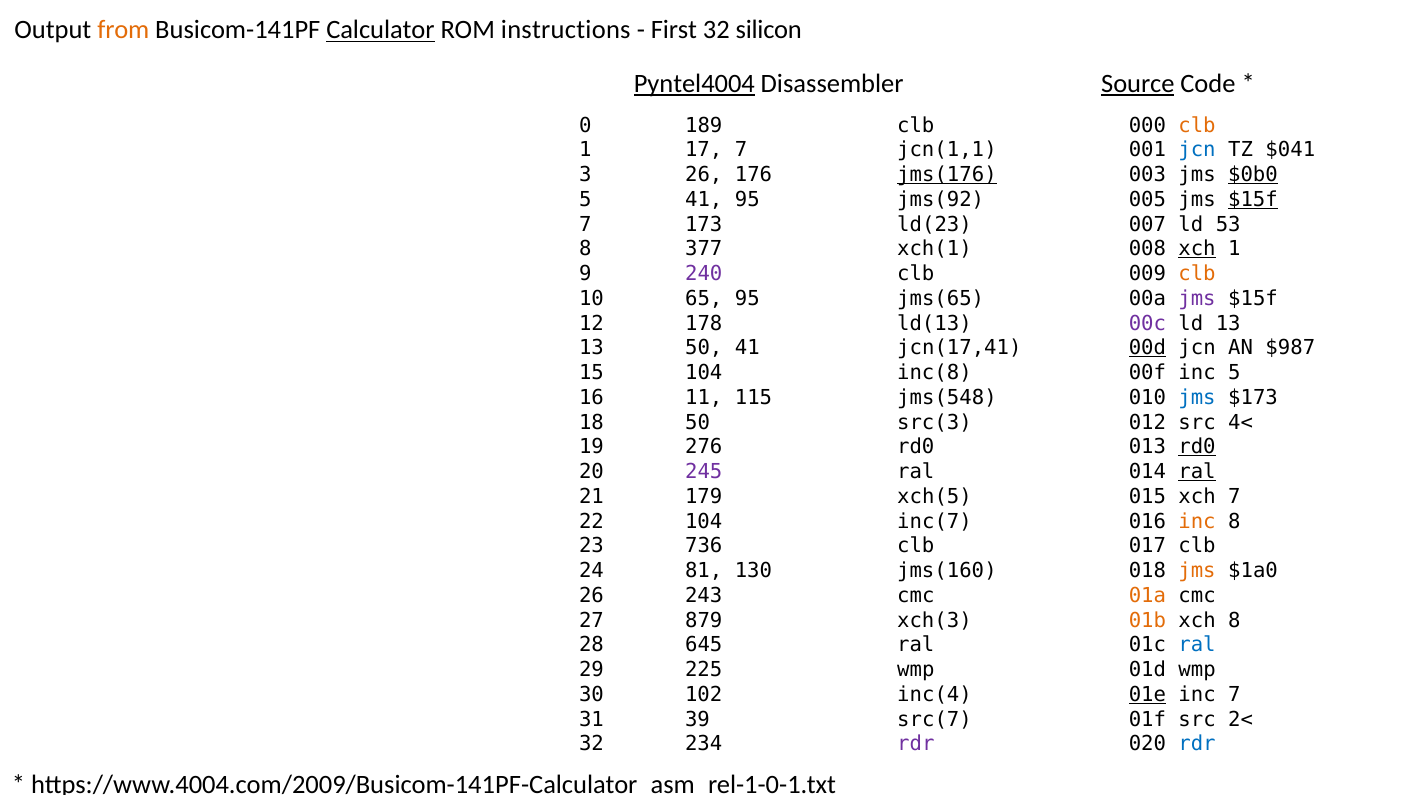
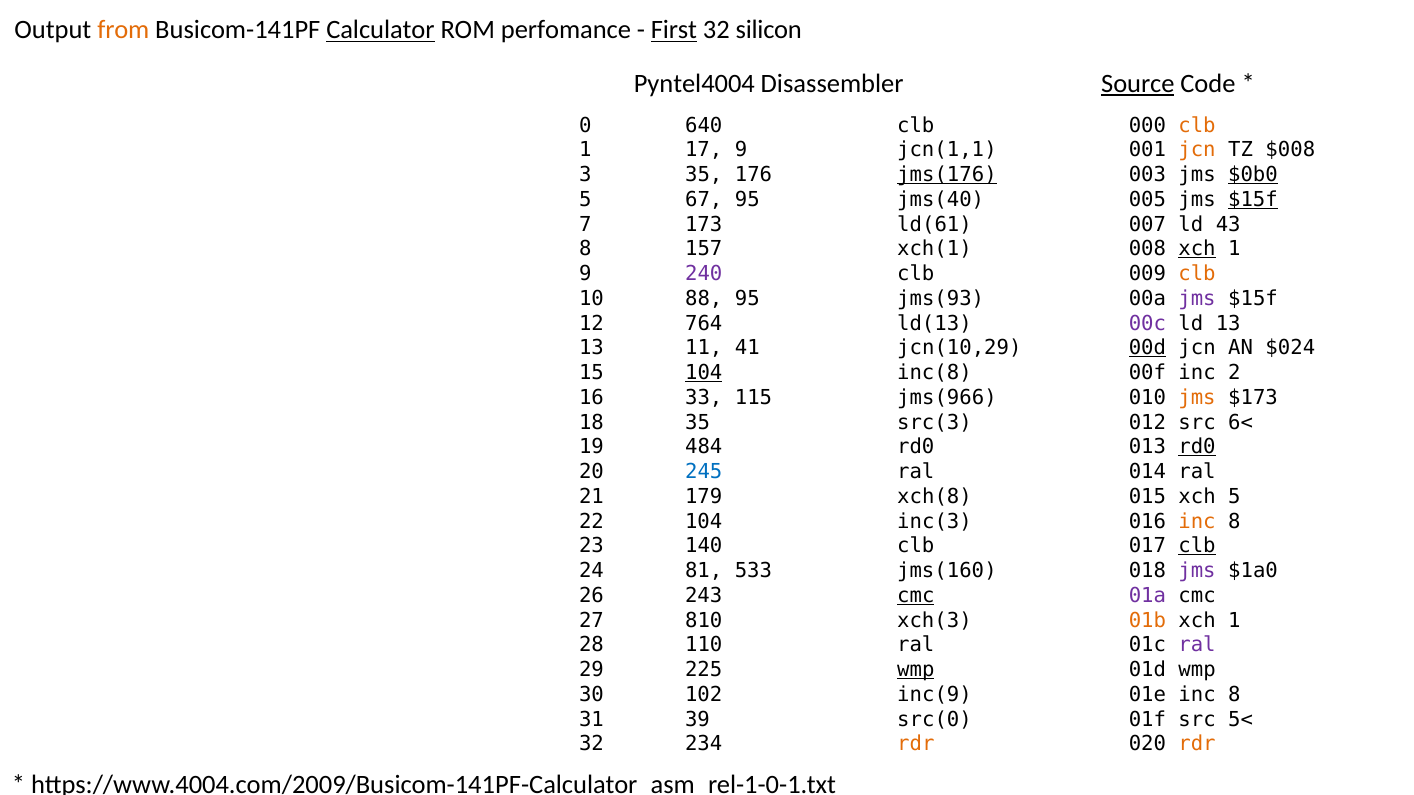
instructions: instructions -> perfomance
First underline: none -> present
Pyntel4004 underline: present -> none
189: 189 -> 640
17 7: 7 -> 9
jcn at (1197, 150) colour: blue -> orange
$041: $041 -> $008
3 26: 26 -> 35
5 41: 41 -> 67
jms(92: jms(92 -> jms(40
ld(23: ld(23 -> ld(61
53: 53 -> 43
377: 377 -> 157
65: 65 -> 88
jms(65: jms(65 -> jms(93
178: 178 -> 764
13 50: 50 -> 11
jcn(17,41: jcn(17,41 -> jcn(10,29
$987: $987 -> $024
104 at (704, 373) underline: none -> present
inc 5: 5 -> 2
11: 11 -> 33
jms(548: jms(548 -> jms(966
jms at (1197, 398) colour: blue -> orange
18 50: 50 -> 35
4<: 4< -> 6<
276: 276 -> 484
245 colour: purple -> blue
ral at (1197, 472) underline: present -> none
xch(5: xch(5 -> xch(8
xch 7: 7 -> 5
inc(7: inc(7 -> inc(3
736: 736 -> 140
clb at (1197, 546) underline: none -> present
130: 130 -> 533
jms at (1197, 571) colour: orange -> purple
cmc at (916, 596) underline: none -> present
01a colour: orange -> purple
879: 879 -> 810
8 at (1234, 621): 8 -> 1
645: 645 -> 110
ral at (1197, 645) colour: blue -> purple
wmp at (916, 670) underline: none -> present
inc(4: inc(4 -> inc(9
01e underline: present -> none
7 at (1234, 695): 7 -> 8
src(7: src(7 -> src(0
2<: 2< -> 5<
rdr at (916, 744) colour: purple -> orange
rdr at (1197, 744) colour: blue -> orange
